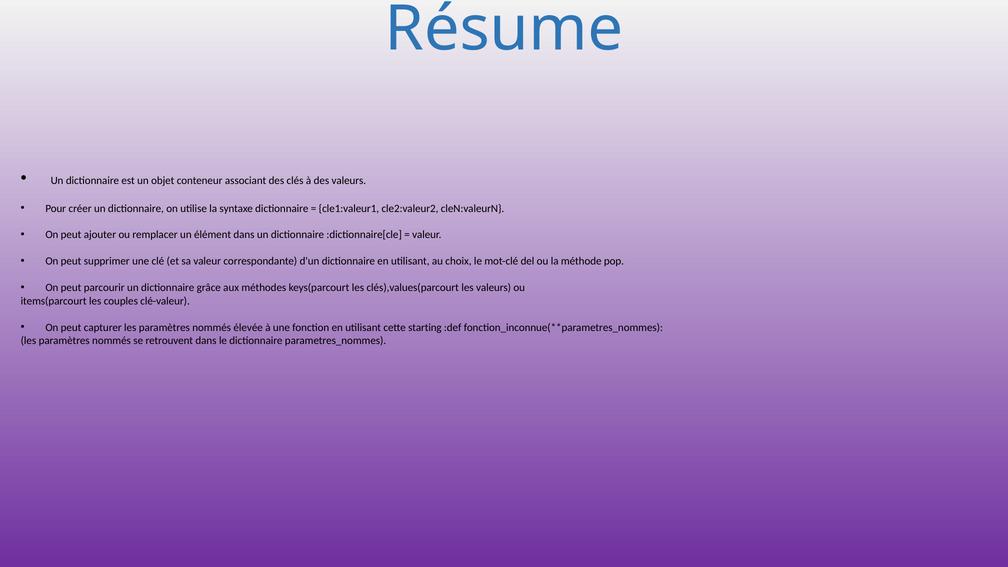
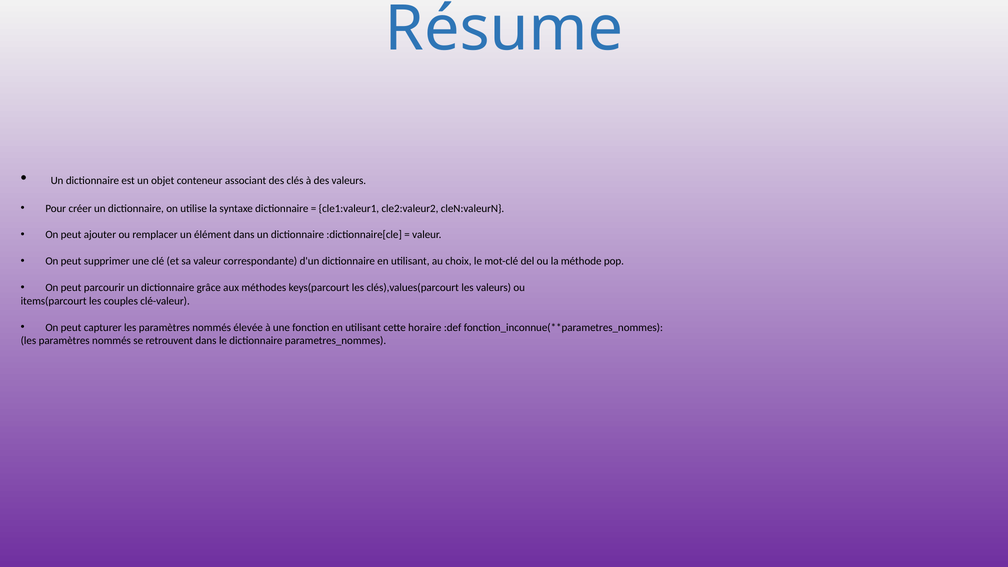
starting: starting -> horaire
